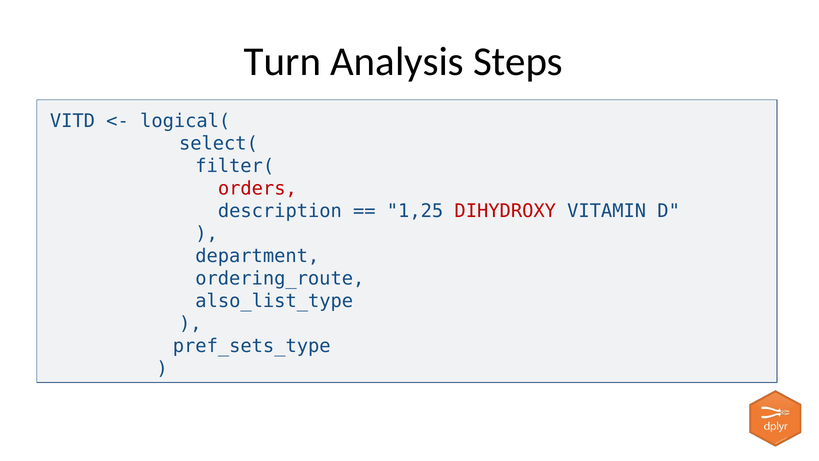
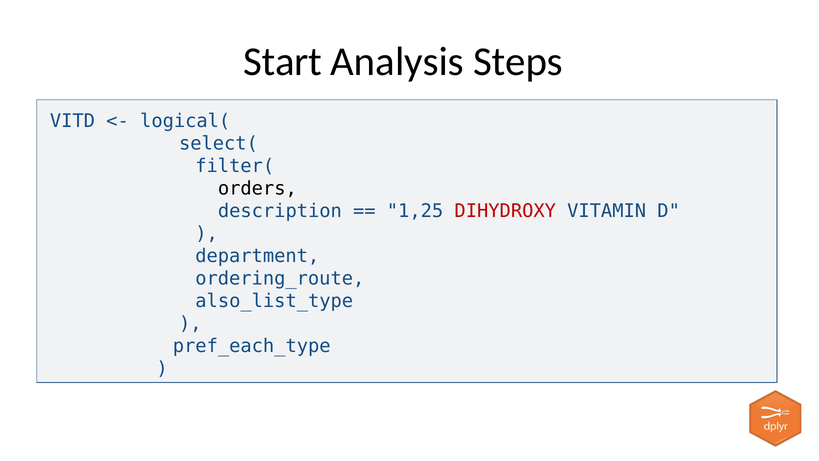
Turn: Turn -> Start
orders colour: red -> black
pref_sets_type: pref_sets_type -> pref_each_type
